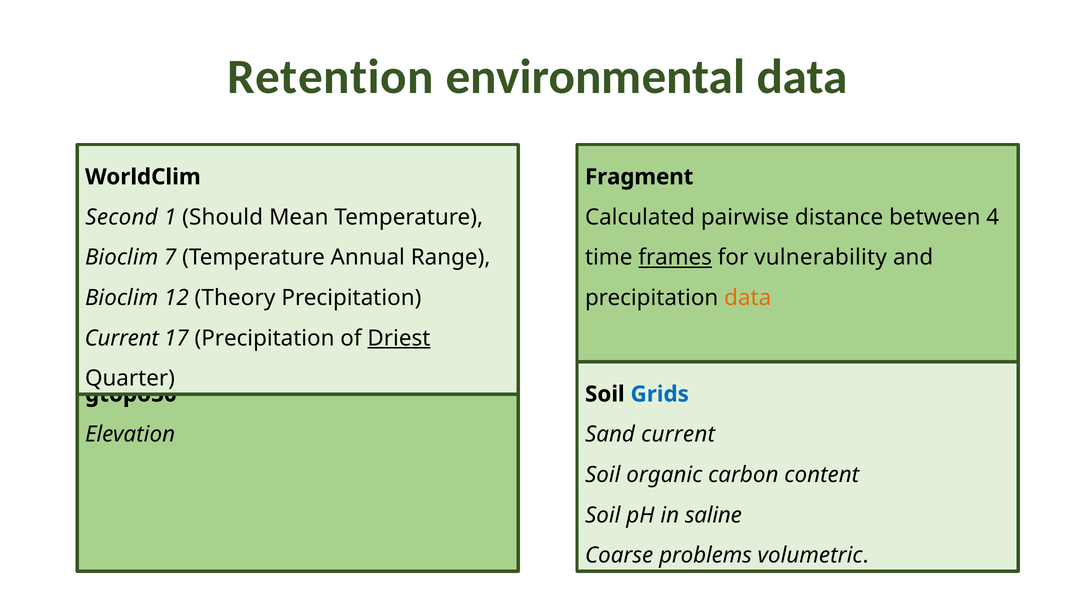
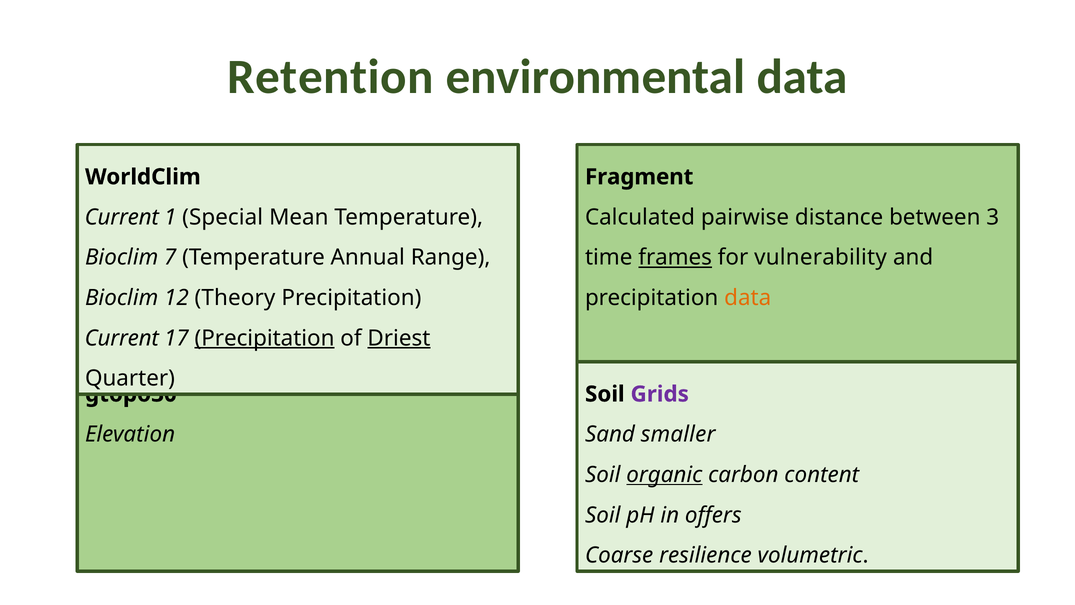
Second at (122, 217): Second -> Current
Should: Should -> Special
4: 4 -> 3
Precipitation at (265, 338) underline: none -> present
Grids colour: blue -> purple
Sand current: current -> smaller
organic underline: none -> present
saline: saline -> offers
problems: problems -> resilience
